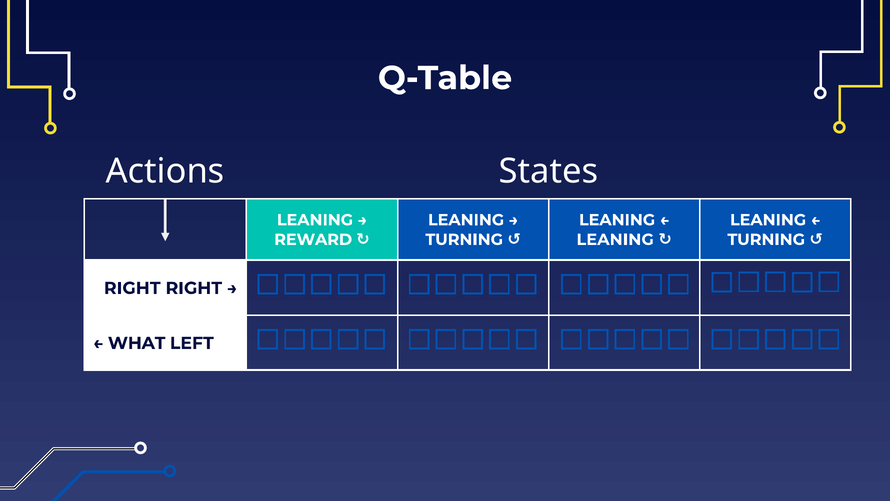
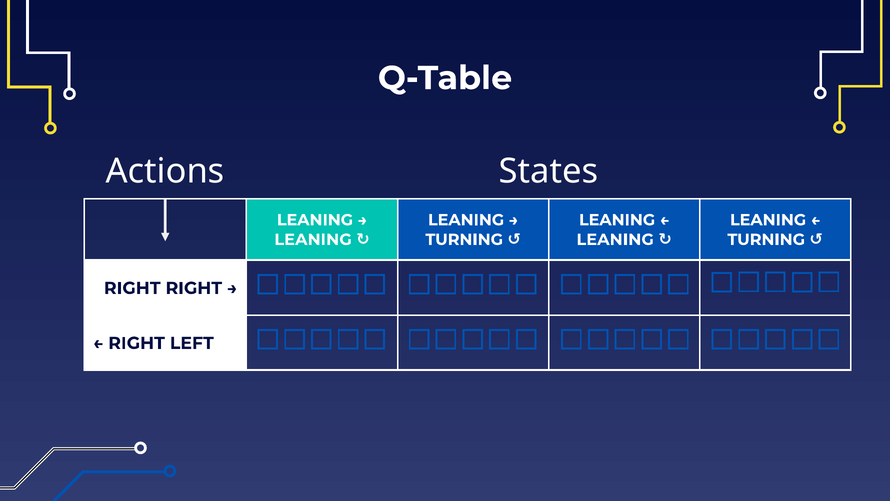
REWARD at (313, 239): REWARD -> LEANING
WHAT at (137, 343): WHAT -> RIGHT
